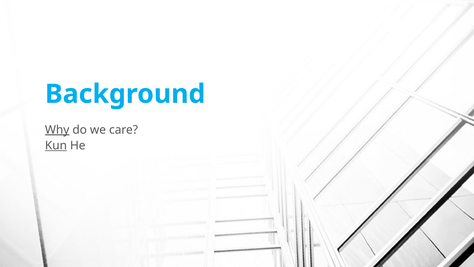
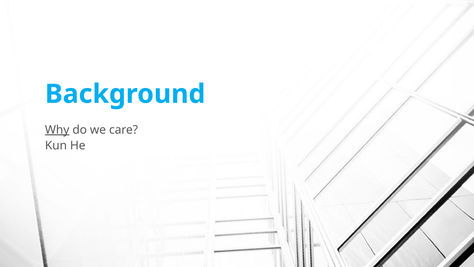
Kun underline: present -> none
